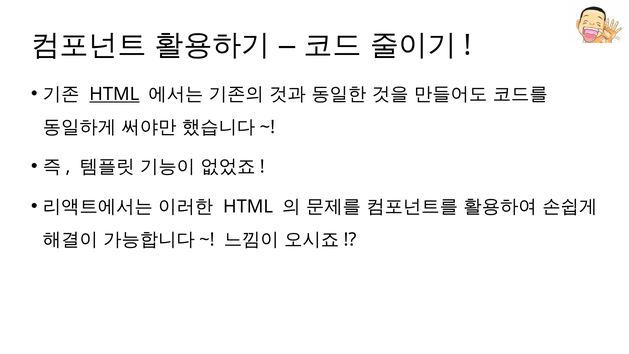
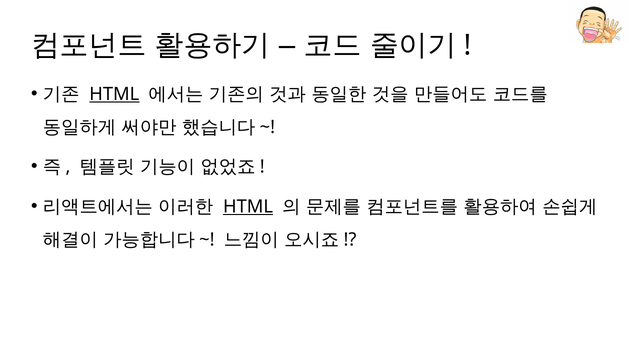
HTML at (248, 206) underline: none -> present
